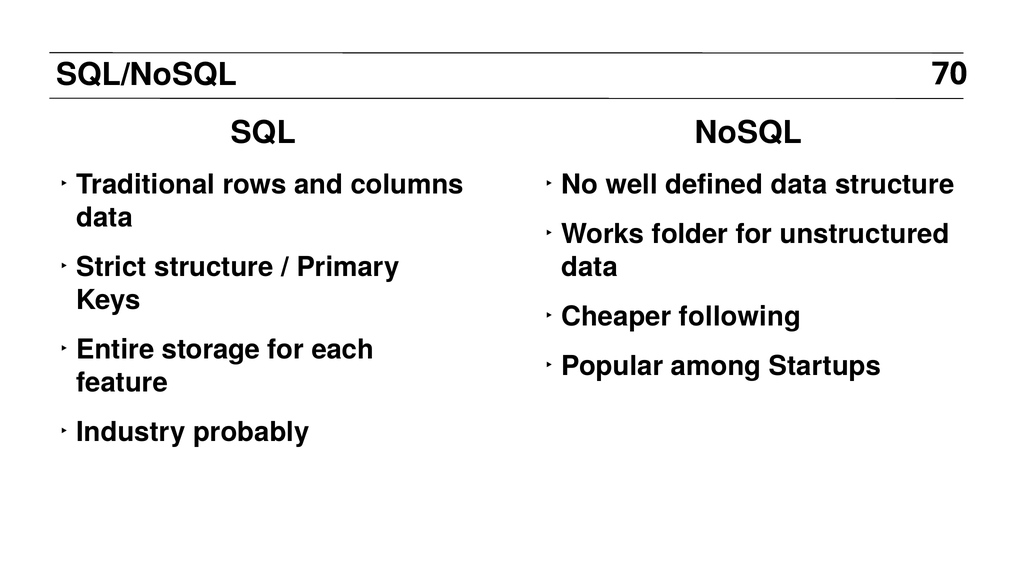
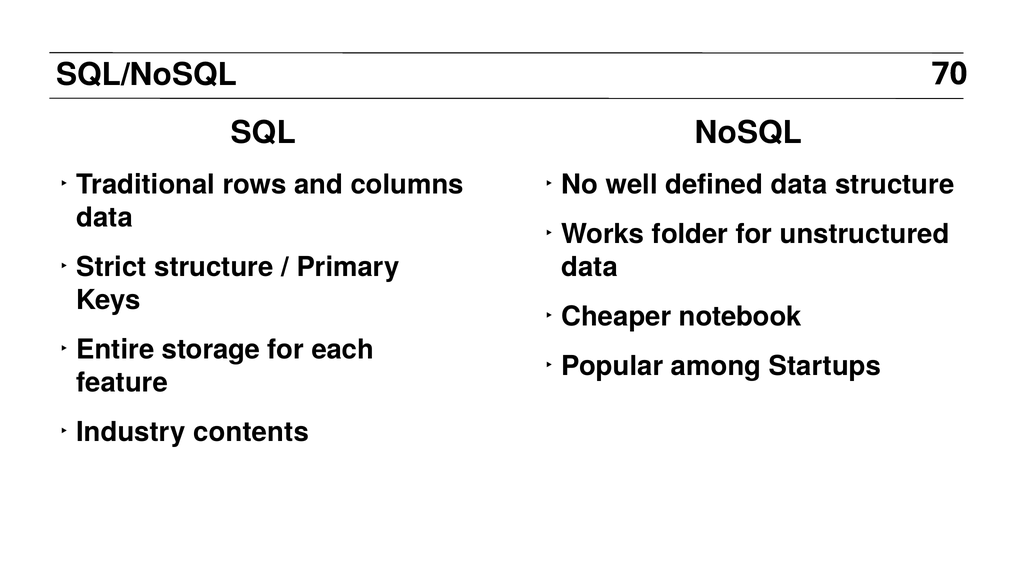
following: following -> notebook
probably: probably -> contents
